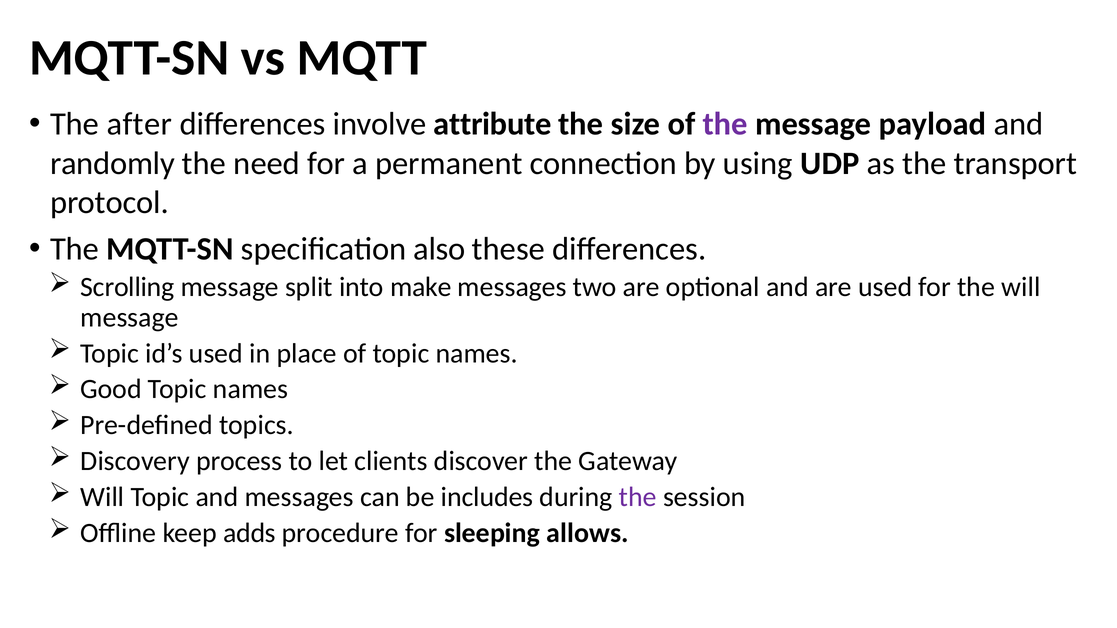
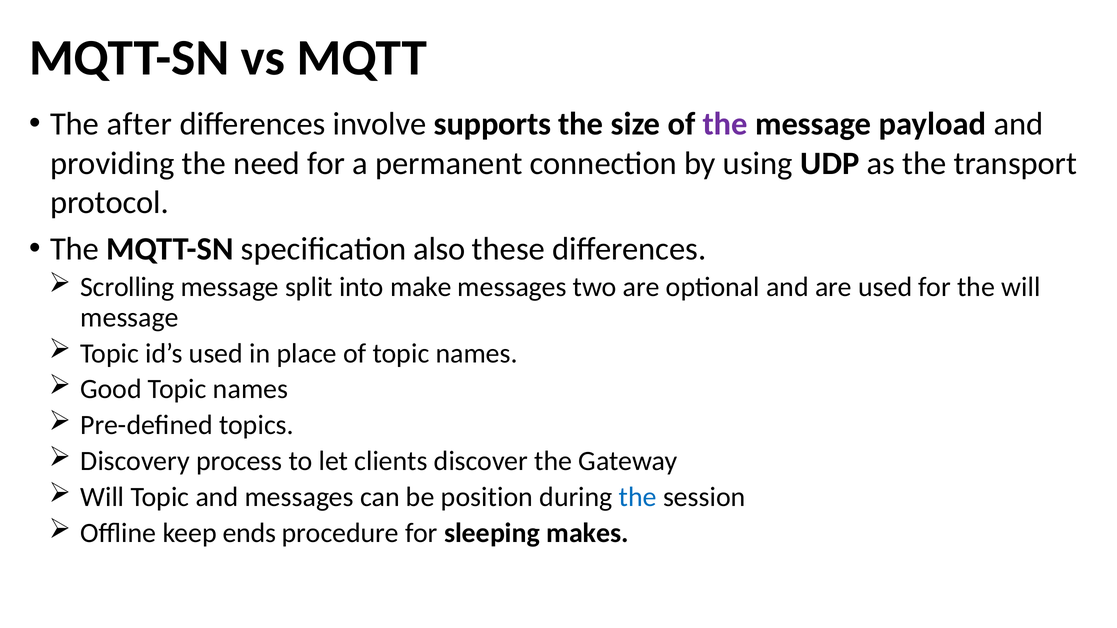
attribute: attribute -> supports
randomly: randomly -> providing
includes: includes -> position
the at (638, 497) colour: purple -> blue
adds: adds -> ends
allows: allows -> makes
